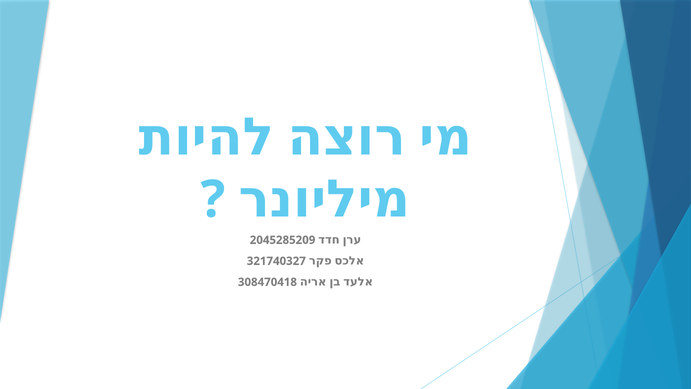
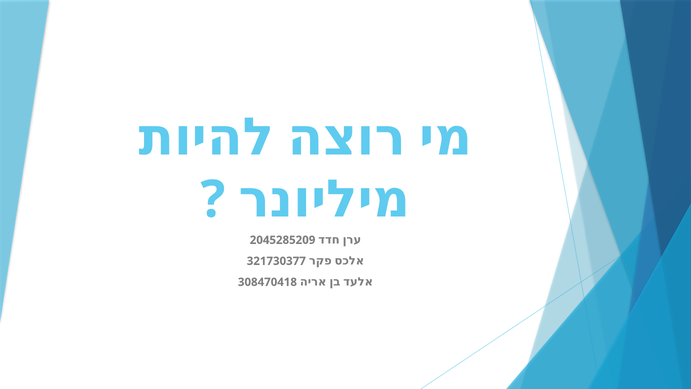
321740327: 321740327 -> 321730377
